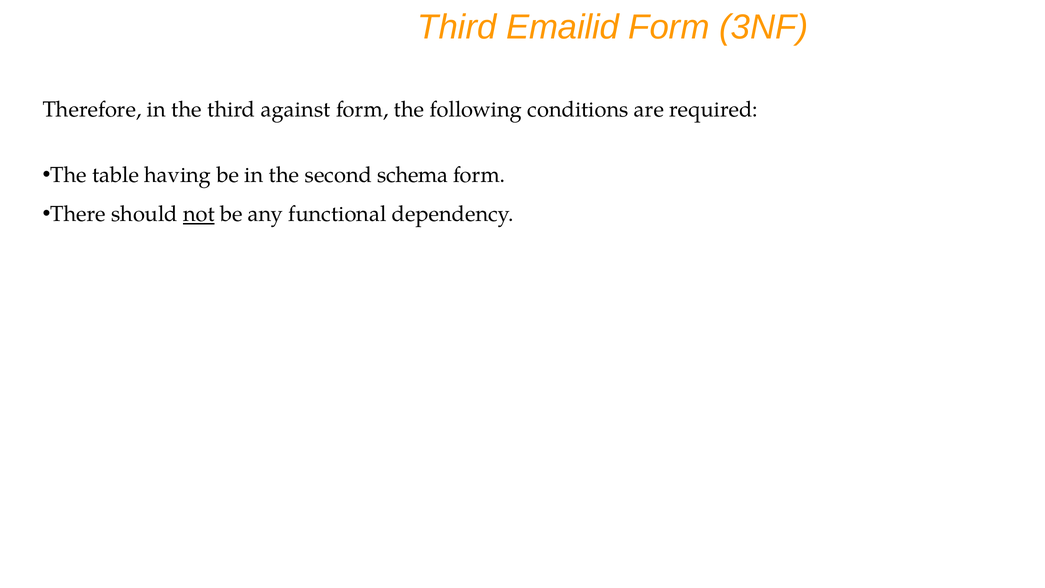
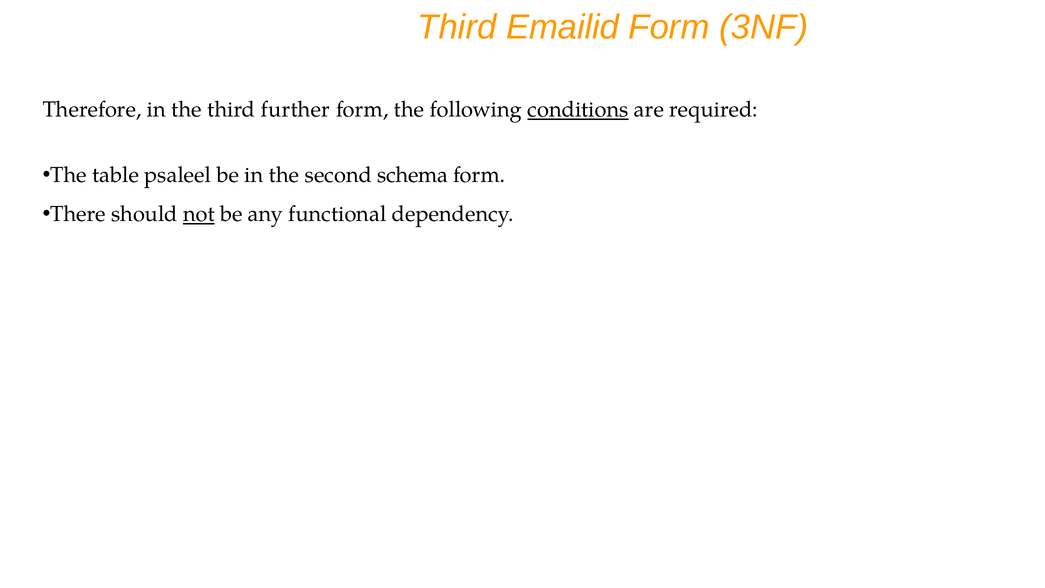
against: against -> further
conditions underline: none -> present
having: having -> psaleel
